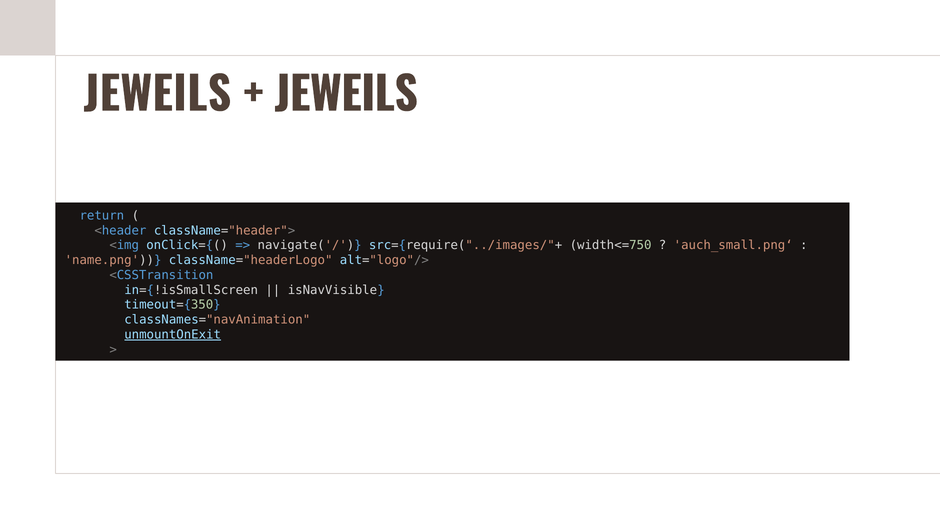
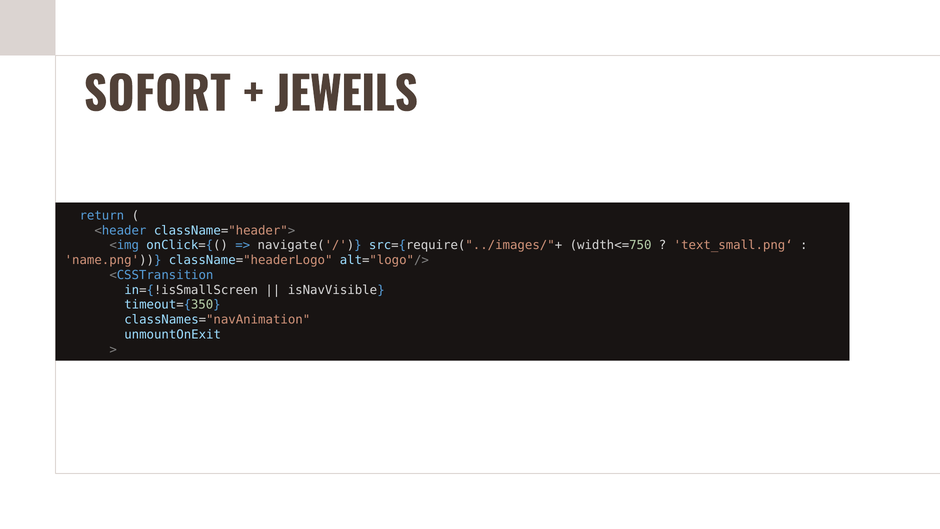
JEWEILS at (157, 96): JEWEILS -> SOFORT
auch_small.png‘: auch_small.png‘ -> text_small.png‘
unmountOnExit underline: present -> none
